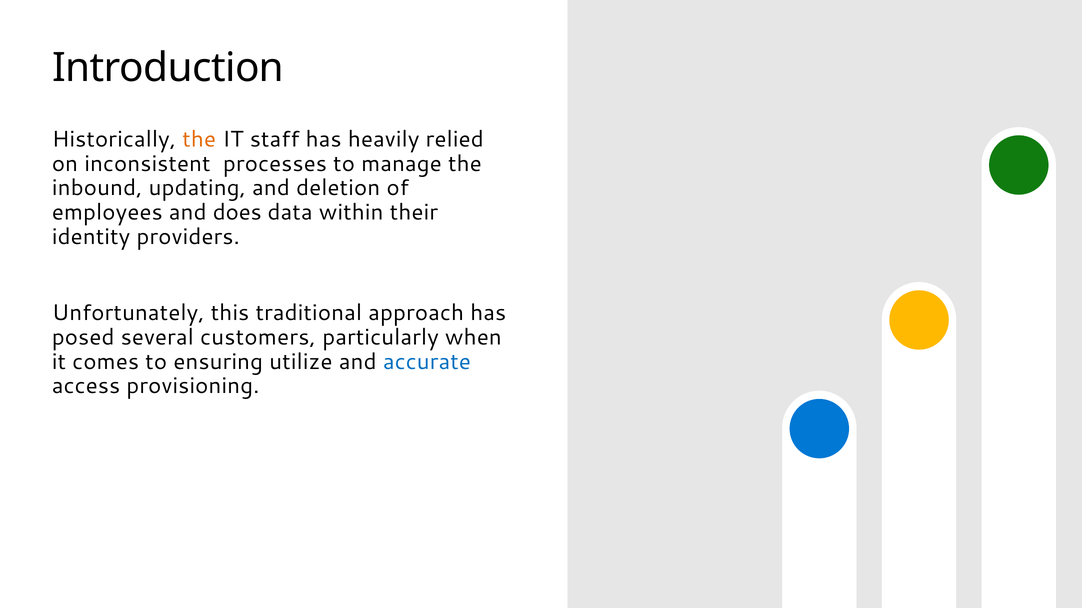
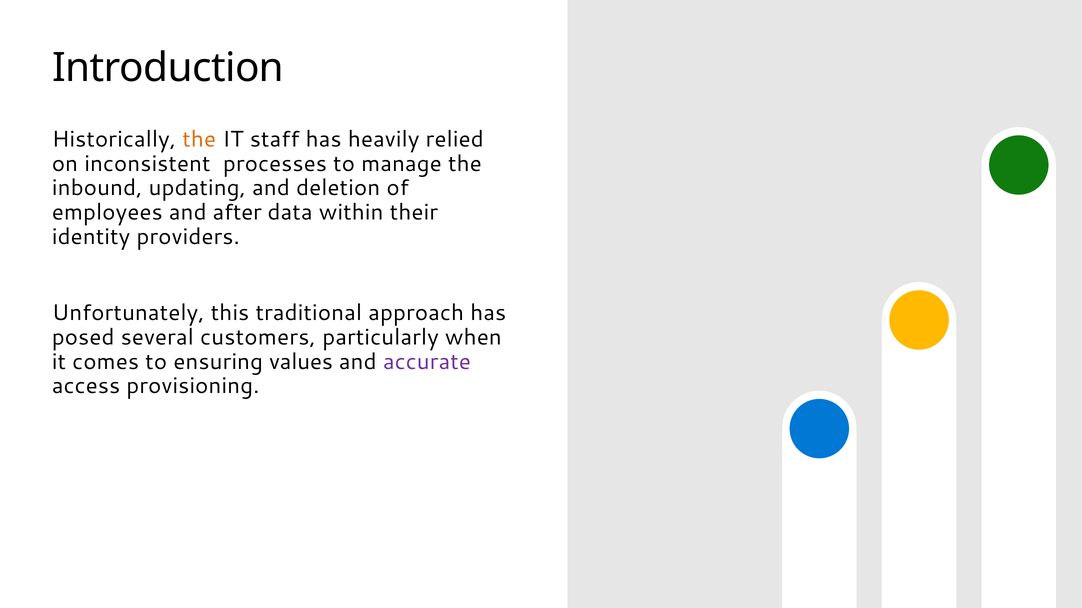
does: does -> after
utilize: utilize -> values
accurate colour: blue -> purple
